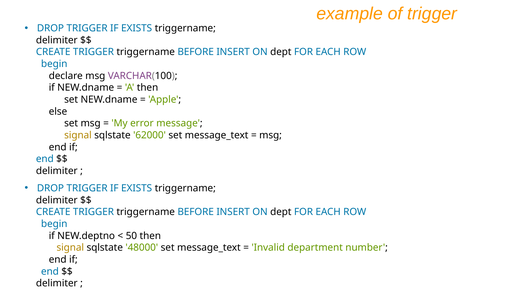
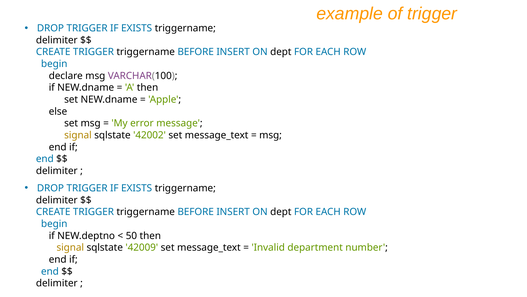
62000: 62000 -> 42002
48000: 48000 -> 42009
